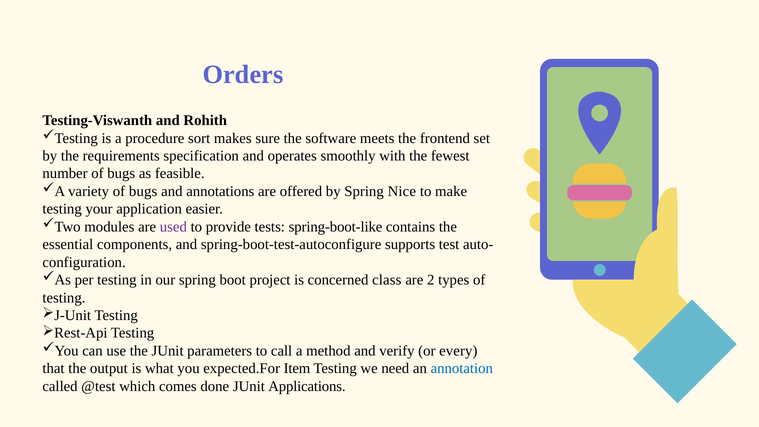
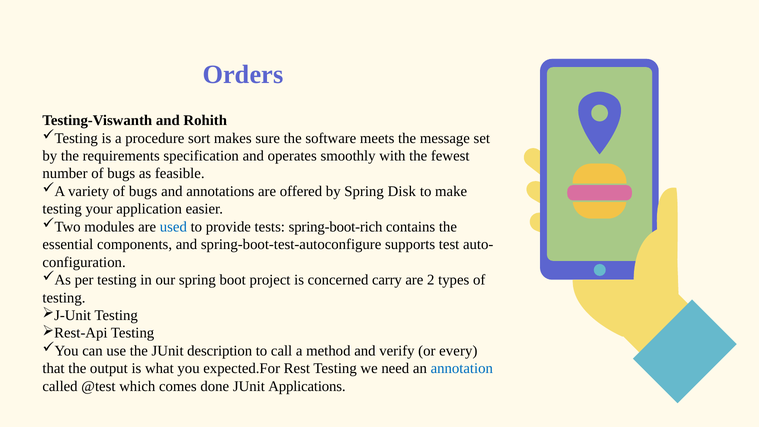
frontend: frontend -> message
Nice: Nice -> Disk
used colour: purple -> blue
spring-boot-like: spring-boot-like -> spring-boot-rich
class: class -> carry
parameters: parameters -> description
Item: Item -> Rest
